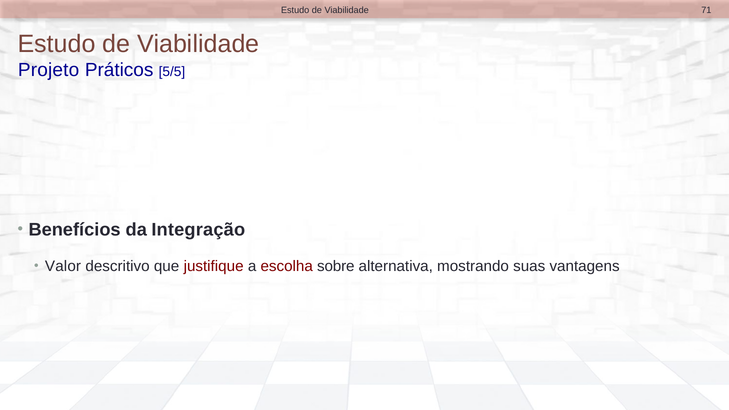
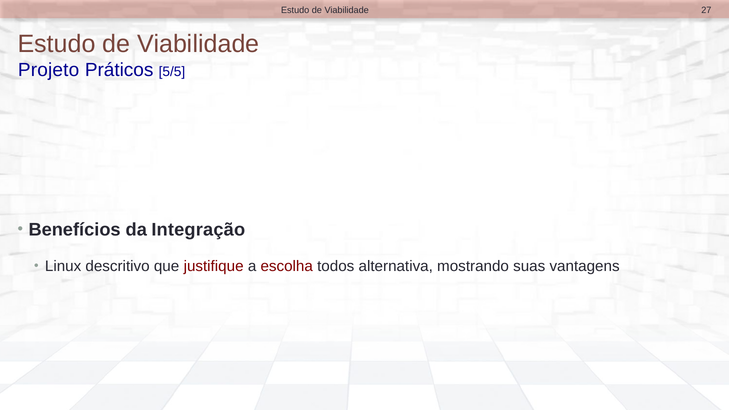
71: 71 -> 27
Valor: Valor -> Linux
sobre: sobre -> todos
